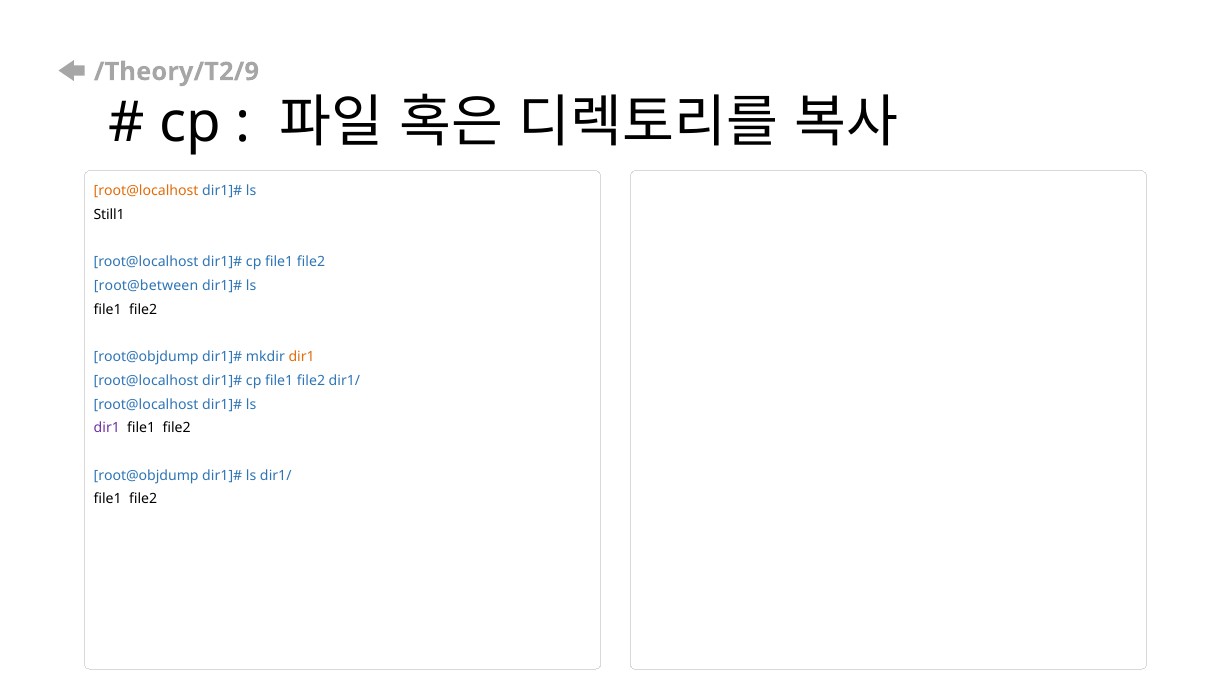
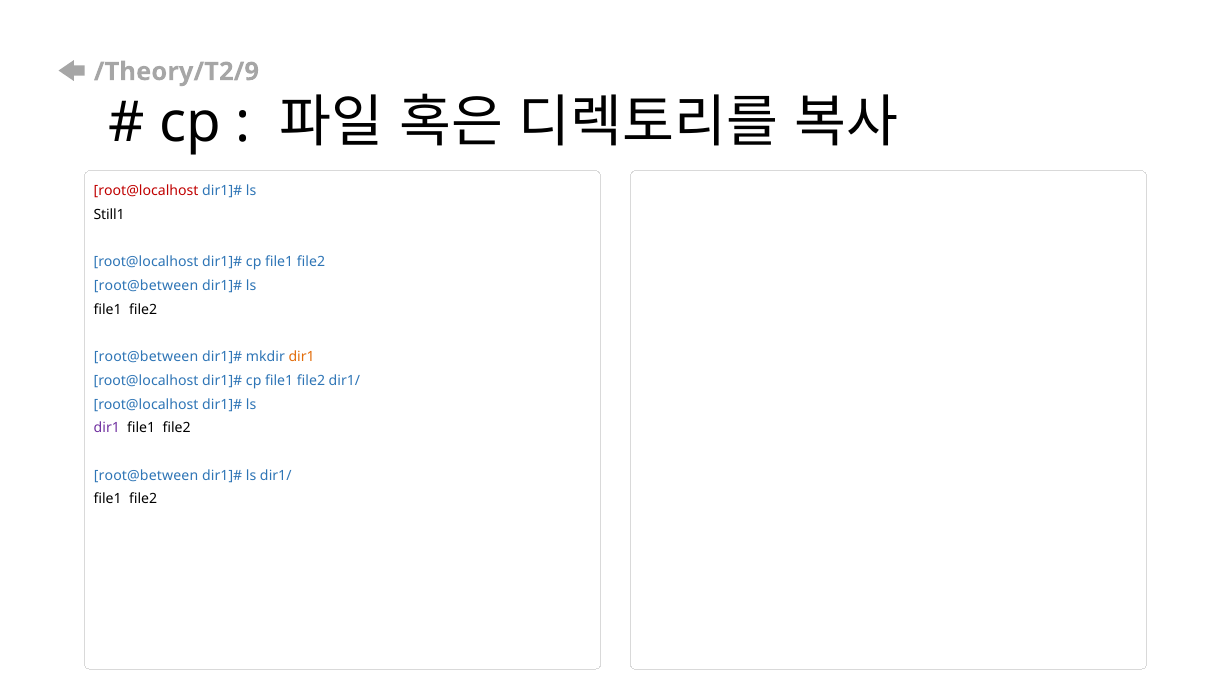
root@localhost at (146, 191) colour: orange -> red
root@objdump at (146, 357): root@objdump -> root@between
root@objdump at (146, 476): root@objdump -> root@between
